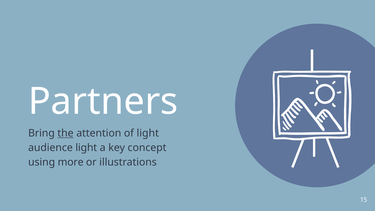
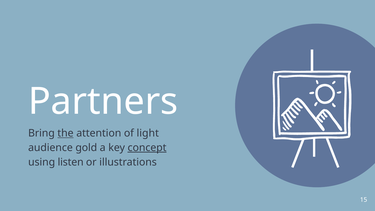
audience light: light -> gold
concept underline: none -> present
more: more -> listen
